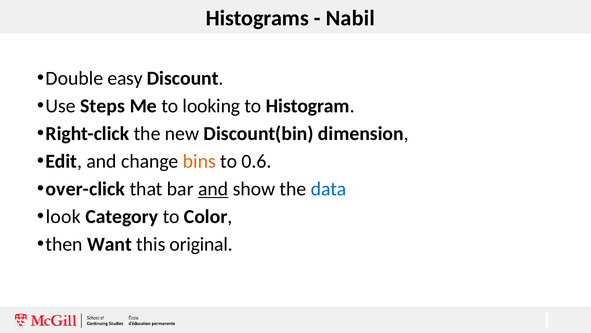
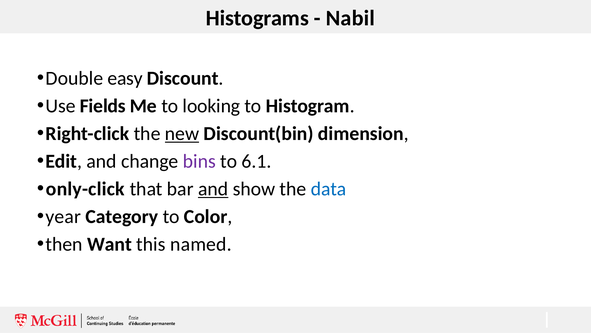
Steps: Steps -> Fields
new underline: none -> present
bins colour: orange -> purple
0.6: 0.6 -> 6.1
over-click: over-click -> only-click
look: look -> year
original: original -> named
